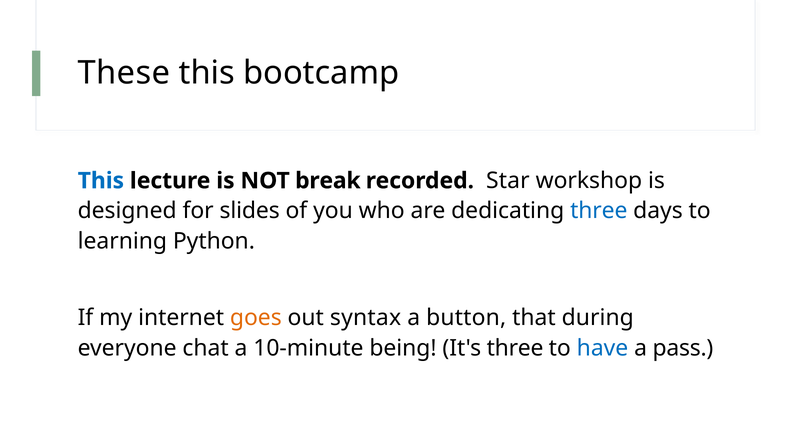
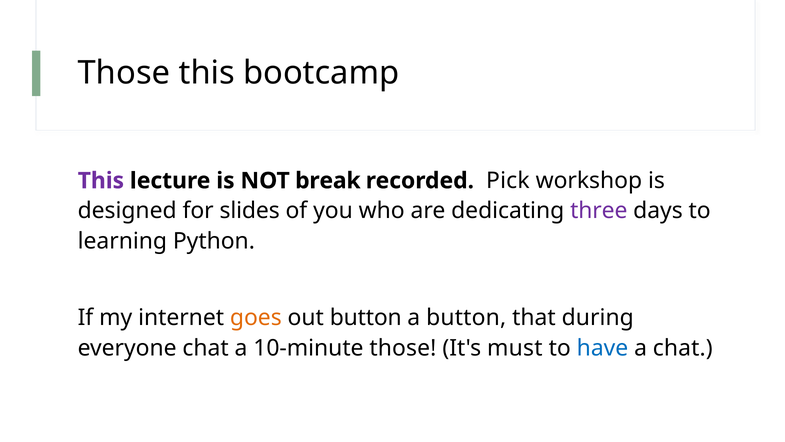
These at (124, 73): These -> Those
This at (101, 181) colour: blue -> purple
Star: Star -> Pick
three at (599, 211) colour: blue -> purple
out syntax: syntax -> button
10-minute being: being -> those
It's three: three -> must
a pass: pass -> chat
